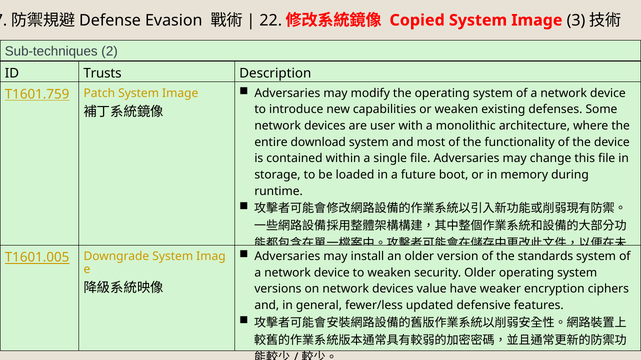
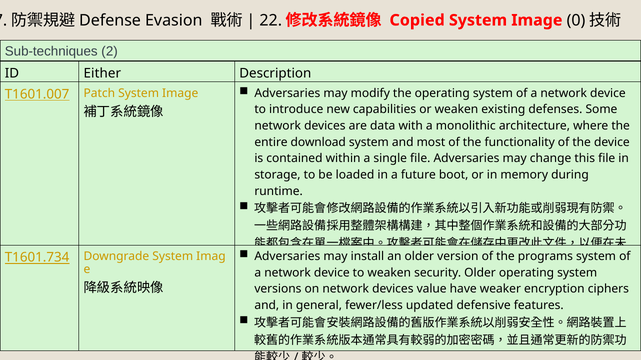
3: 3 -> 0
Trusts: Trusts -> Either
T1601.759: T1601.759 -> T1601.007
user: user -> data
standards: standards -> programs
T1601.005: T1601.005 -> T1601.734
